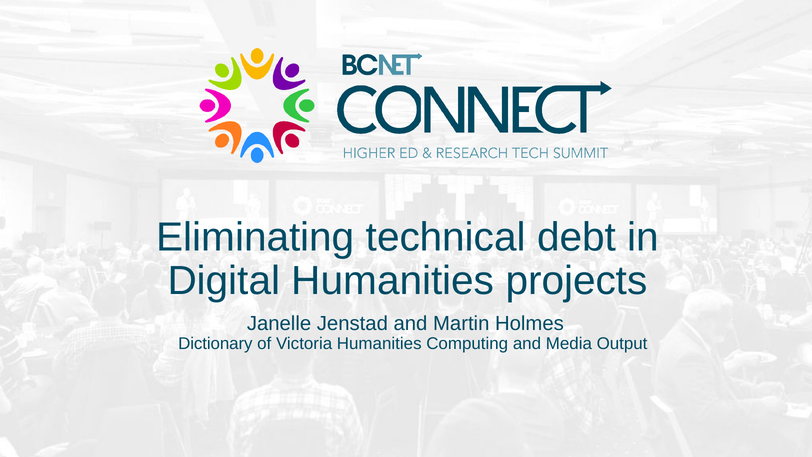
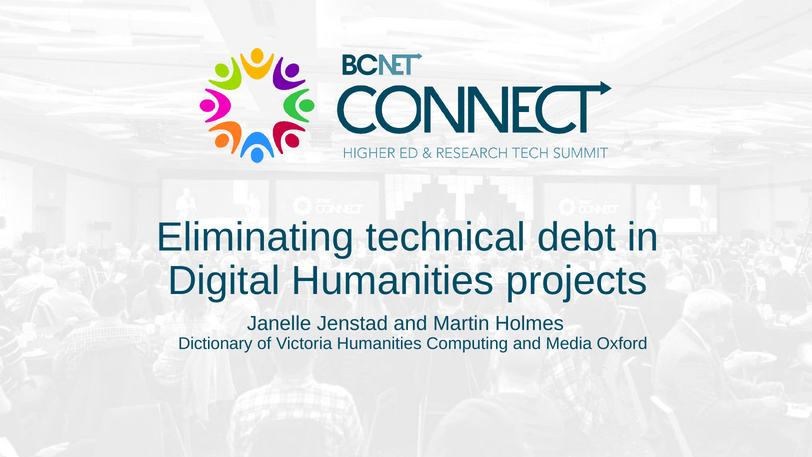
Output: Output -> Oxford
